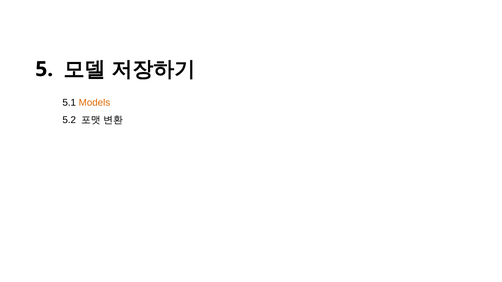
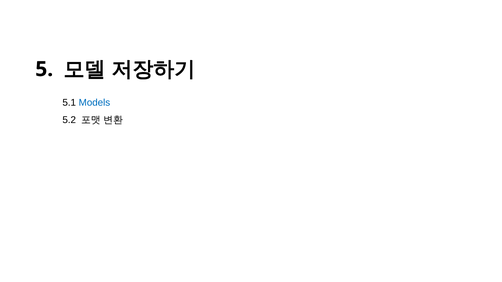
Models colour: orange -> blue
